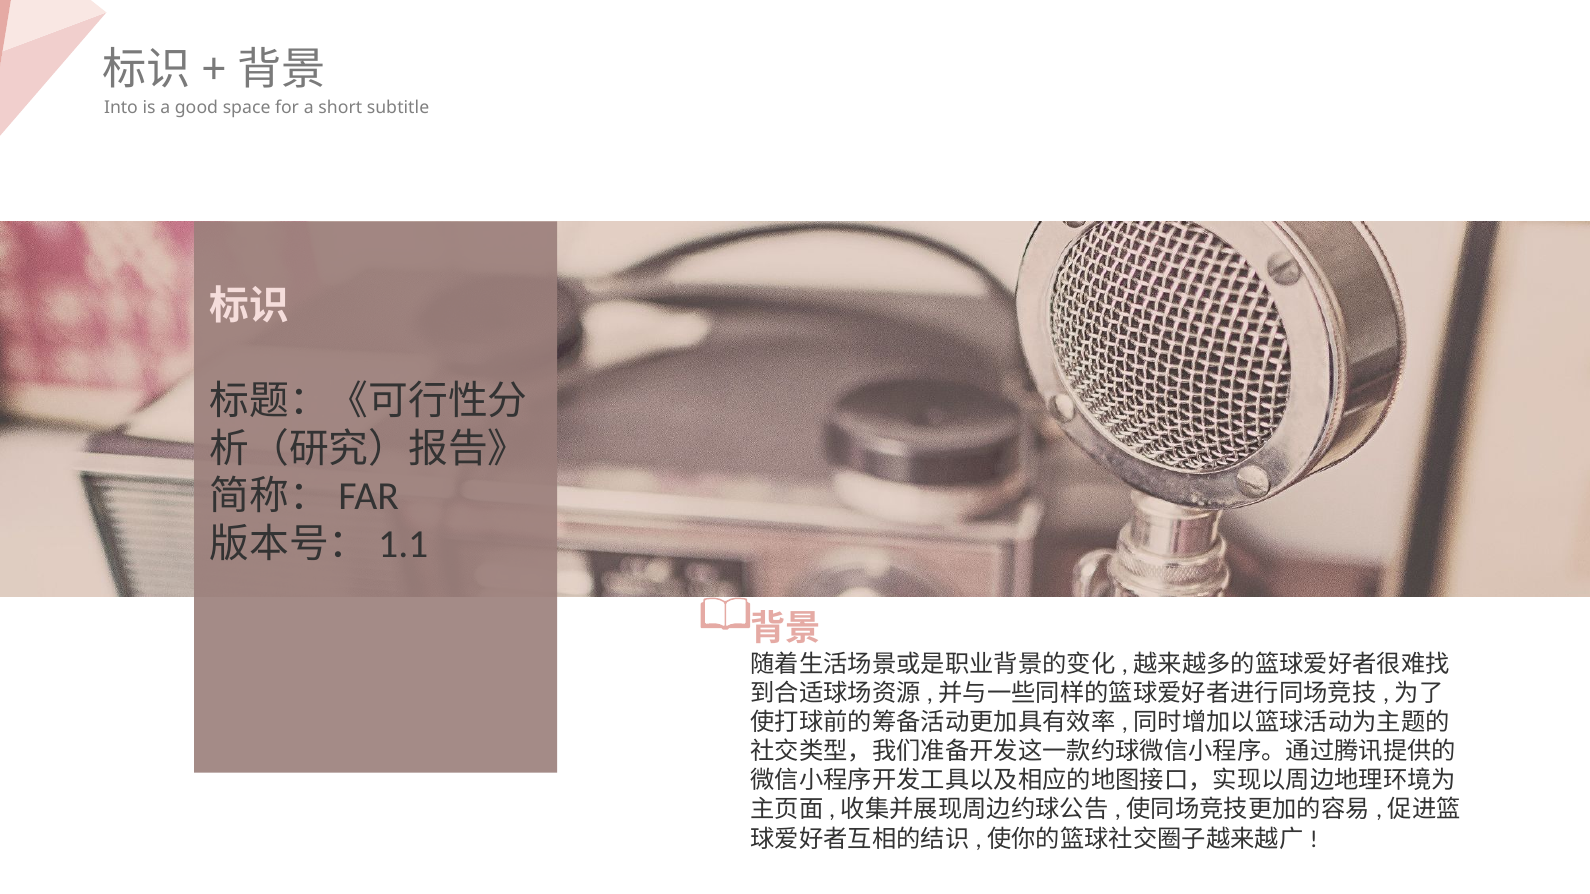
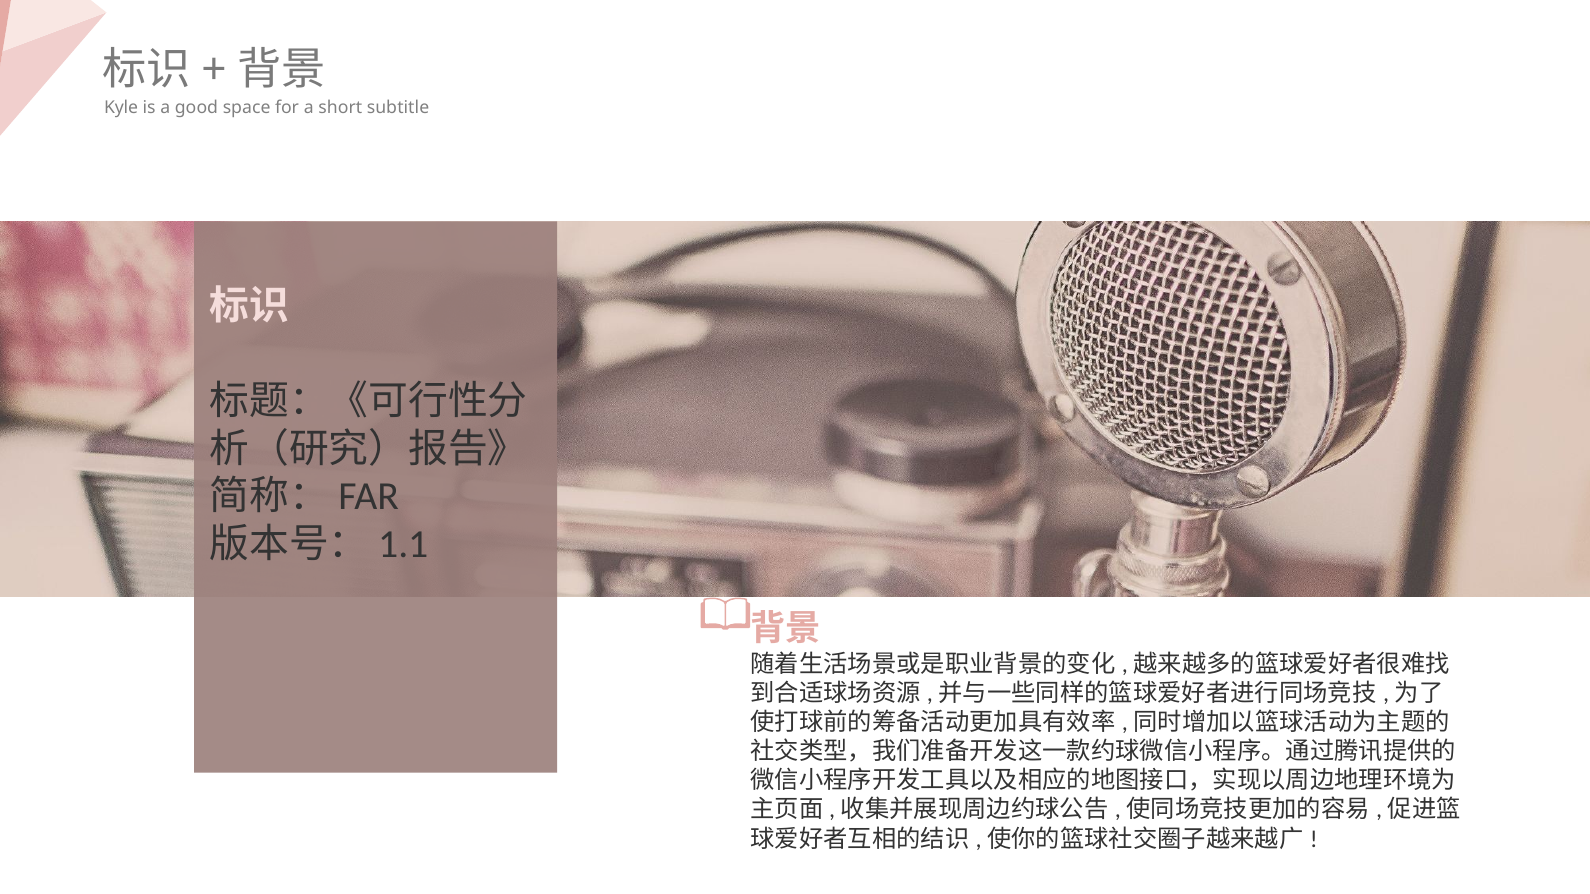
Into: Into -> Kyle
